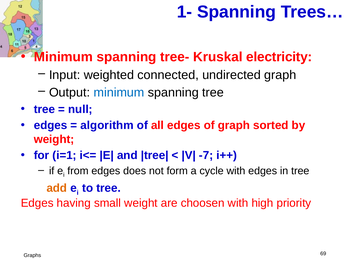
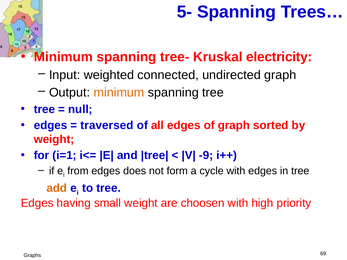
1-: 1- -> 5-
minimum at (119, 93) colour: blue -> orange
algorithm: algorithm -> traversed
-7: -7 -> -9
